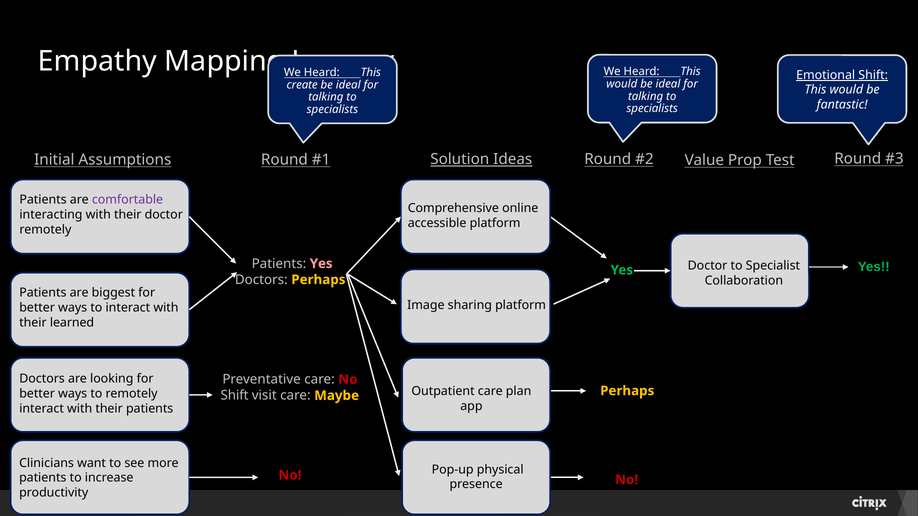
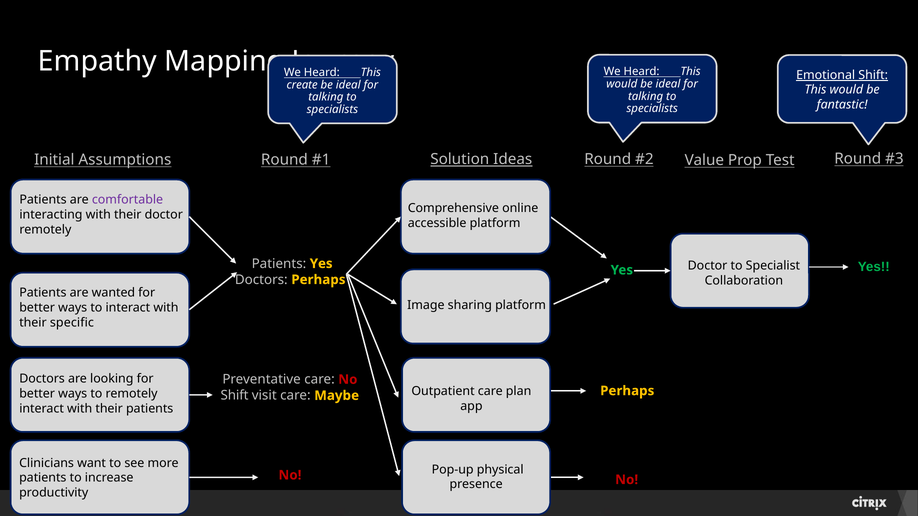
Yes at (321, 264) colour: pink -> yellow
biggest: biggest -> wanted
learned: learned -> specific
